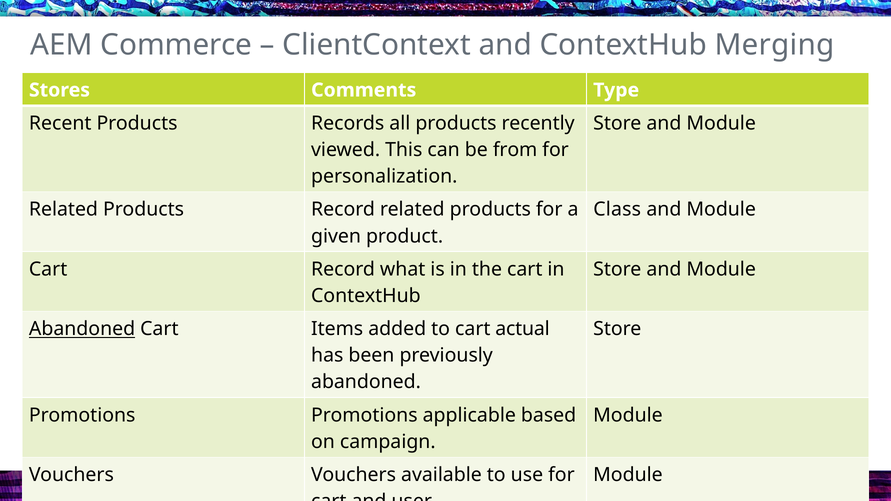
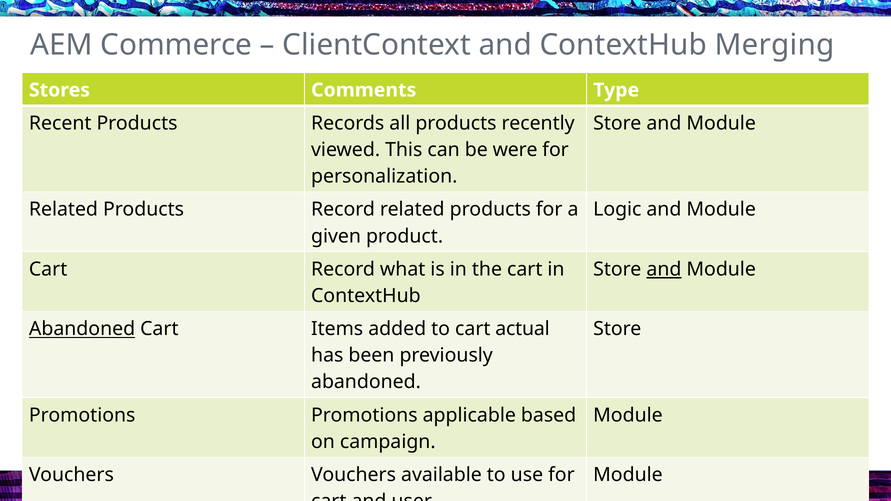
from: from -> were
Class: Class -> Logic
and at (664, 269) underline: none -> present
